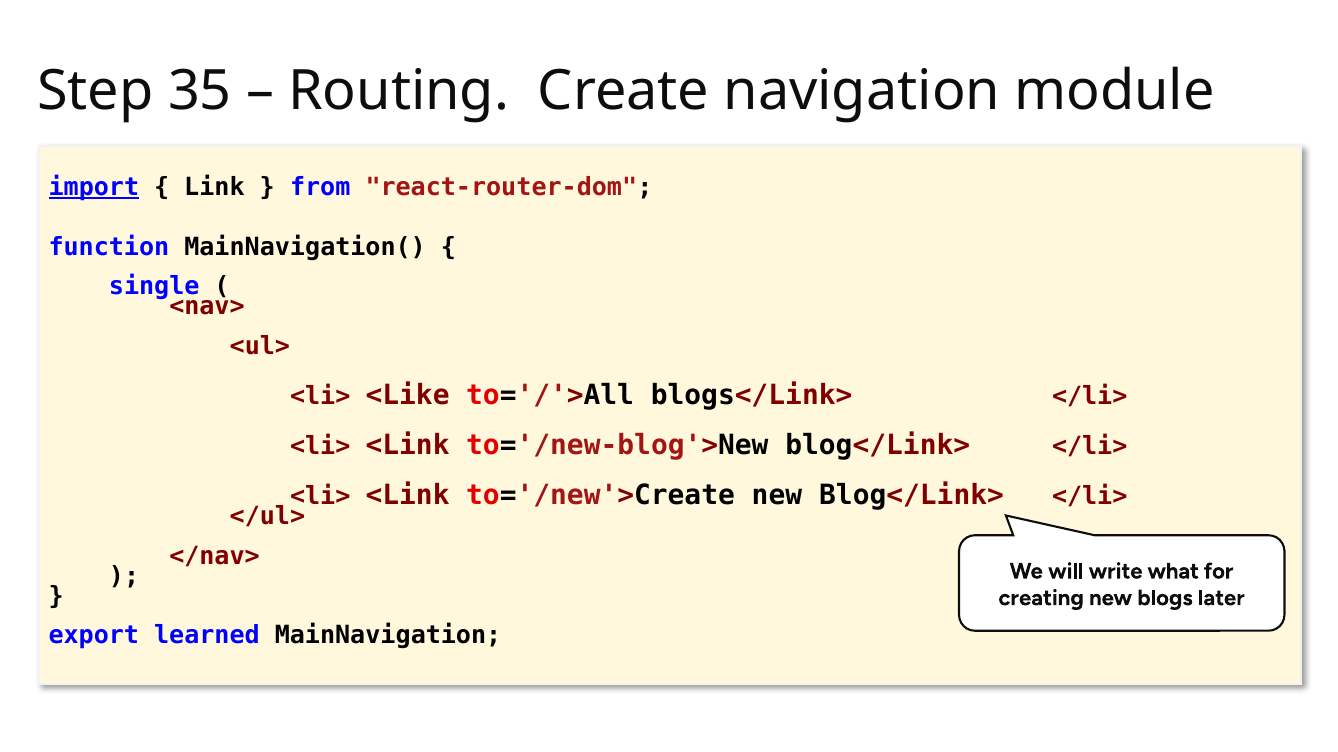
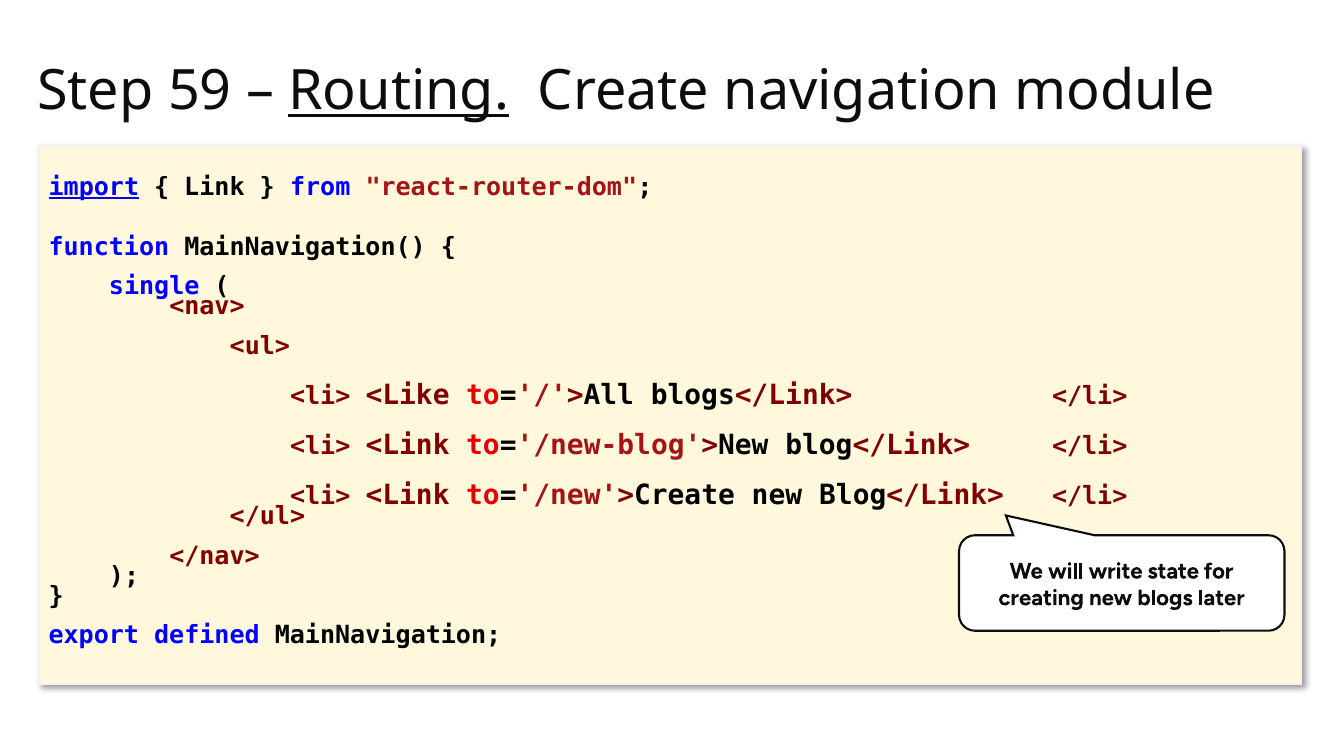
35: 35 -> 59
Routing underline: none -> present
what: what -> state
learned: learned -> defined
